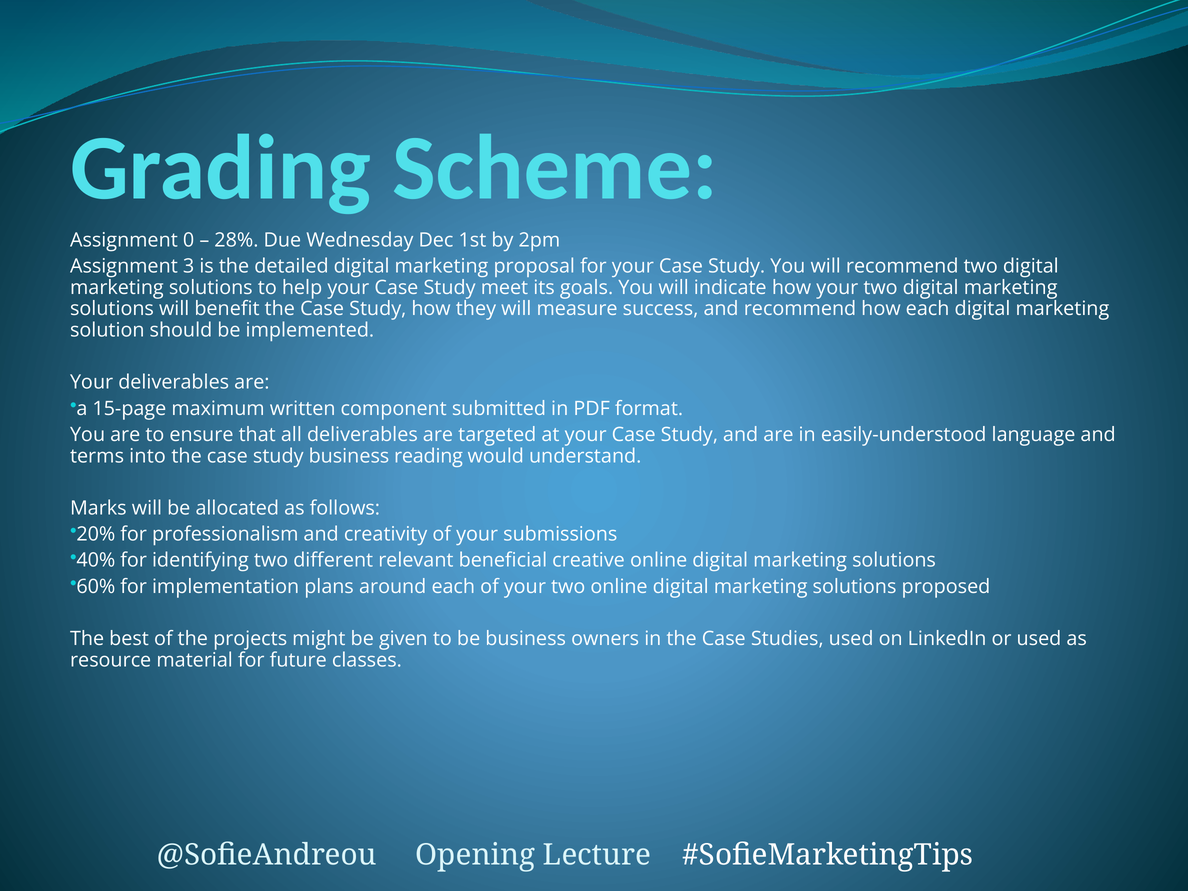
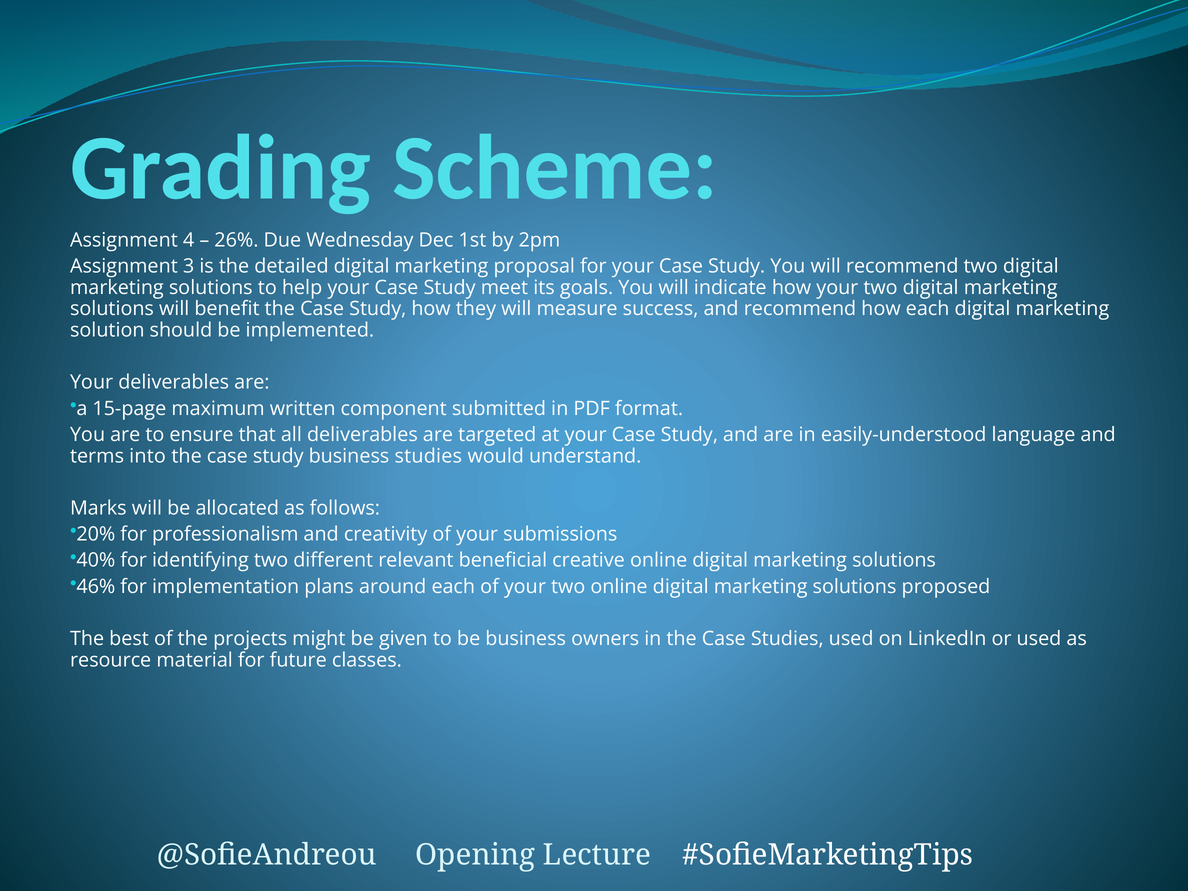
0: 0 -> 4
28%: 28% -> 26%
business reading: reading -> studies
60%: 60% -> 46%
